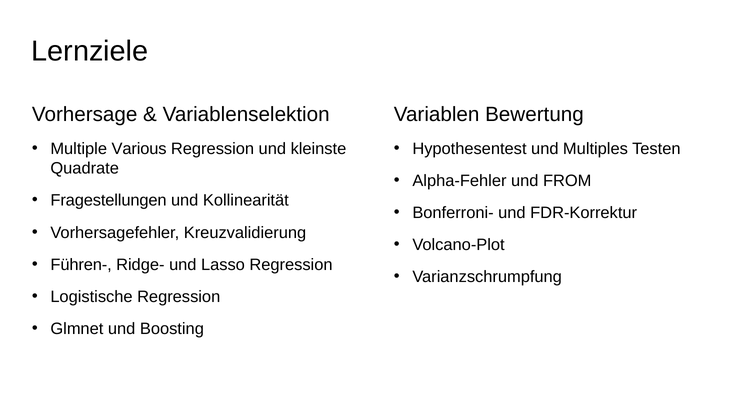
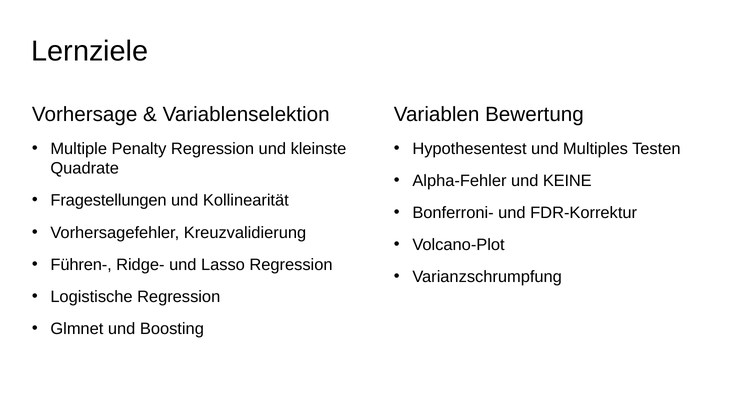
Various: Various -> Penalty
FROM: FROM -> KEINE
